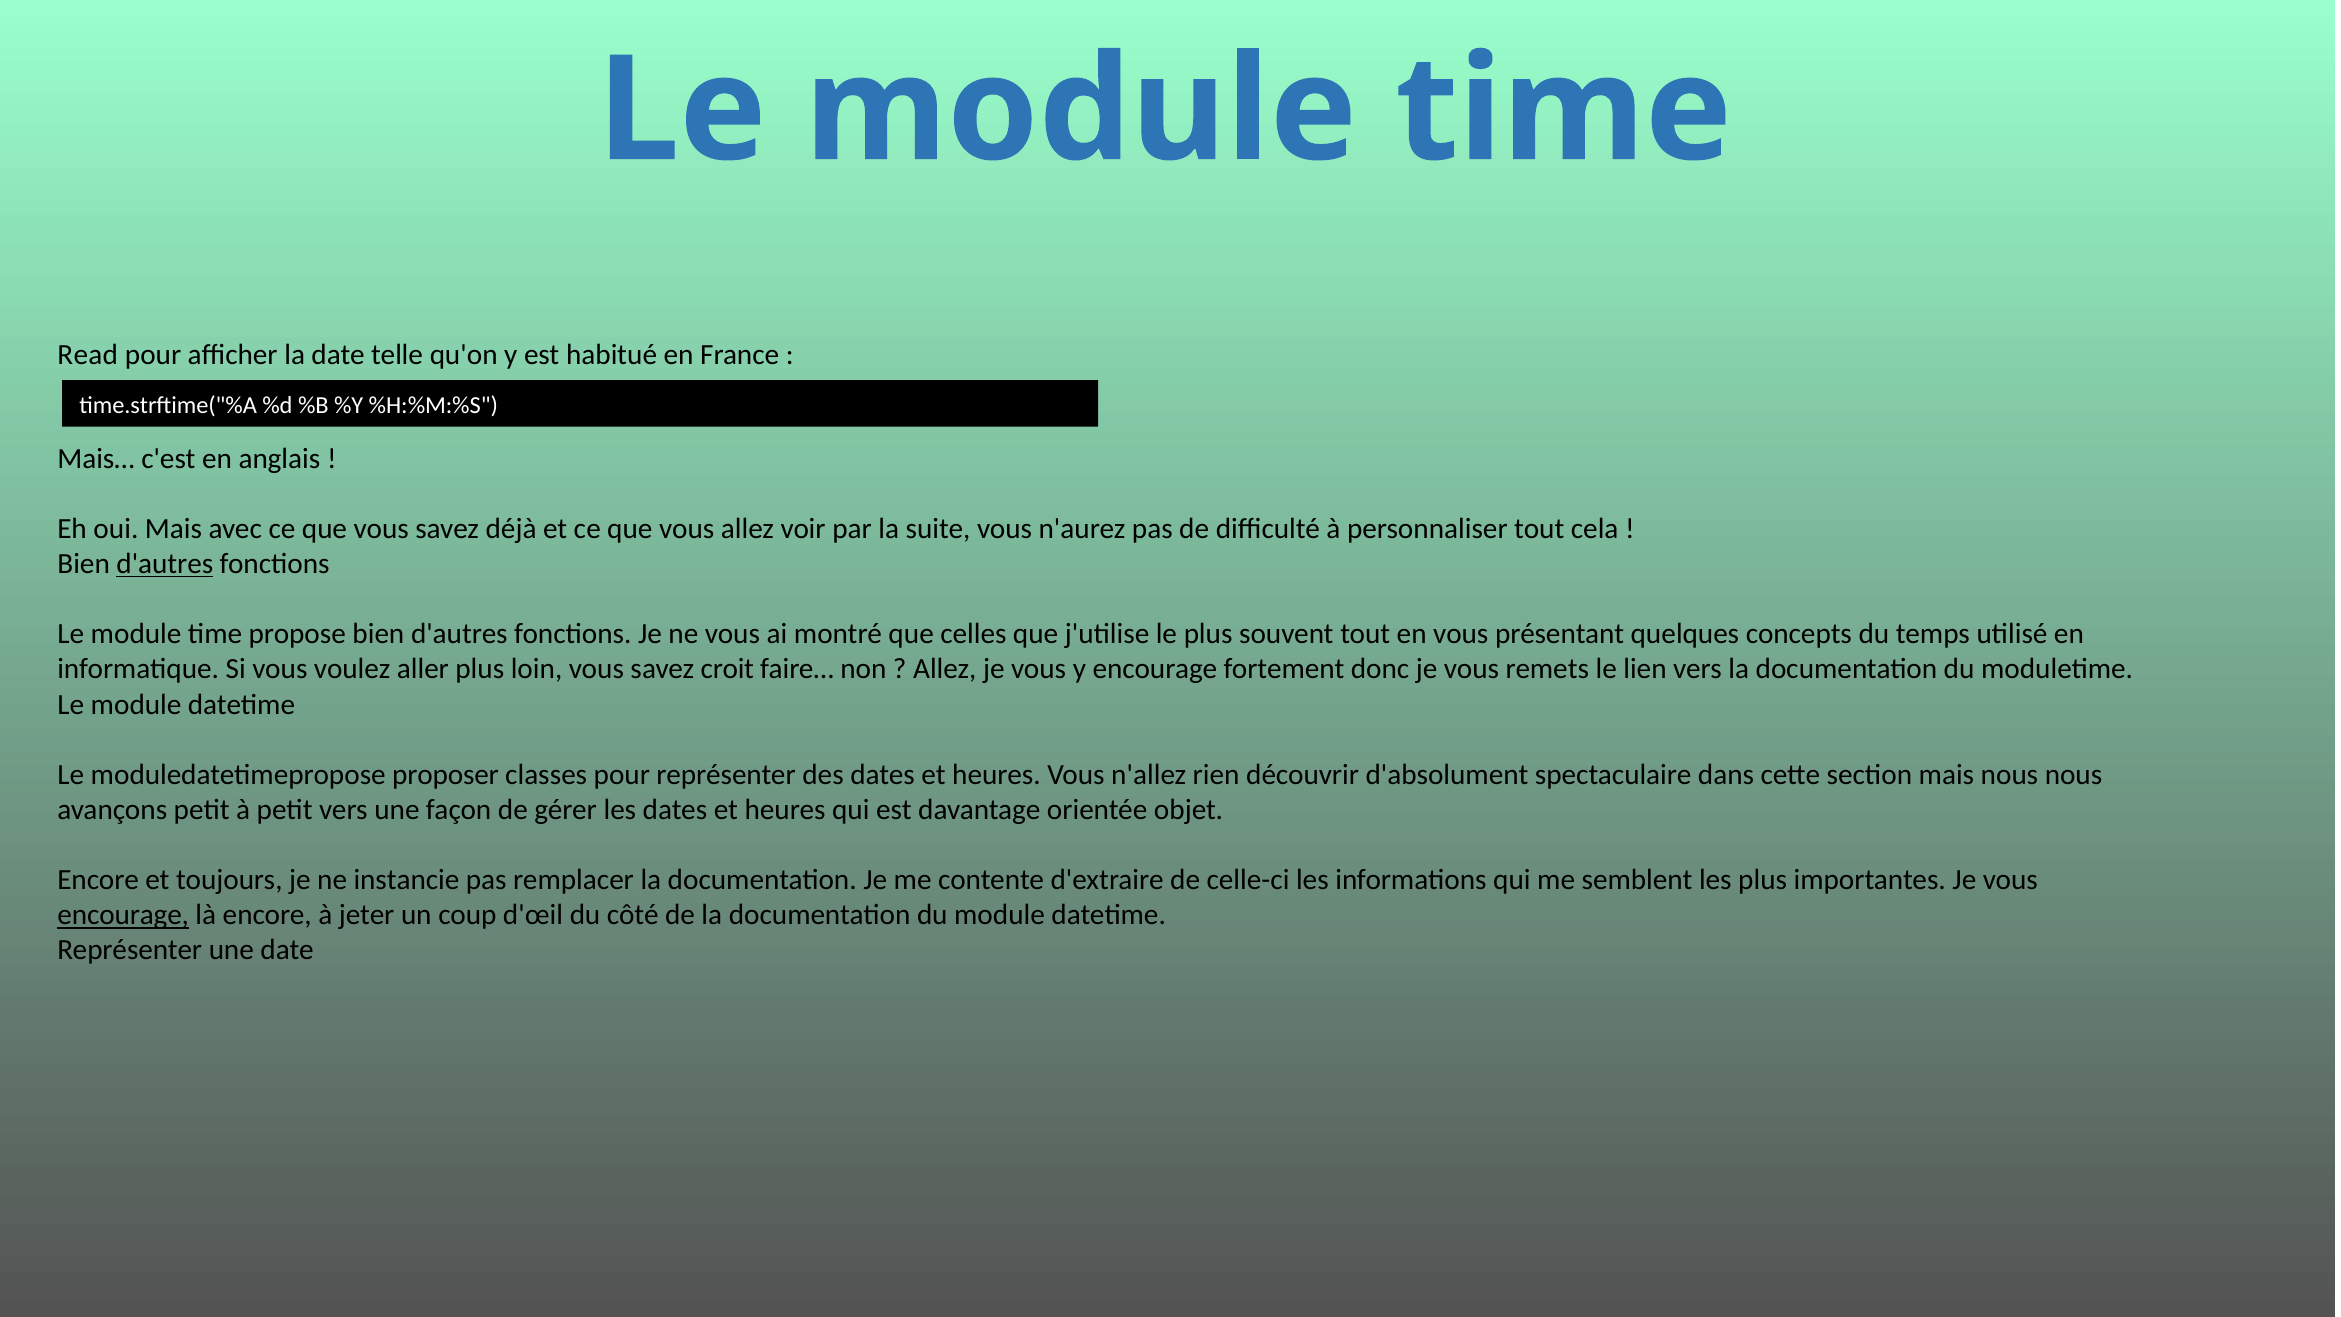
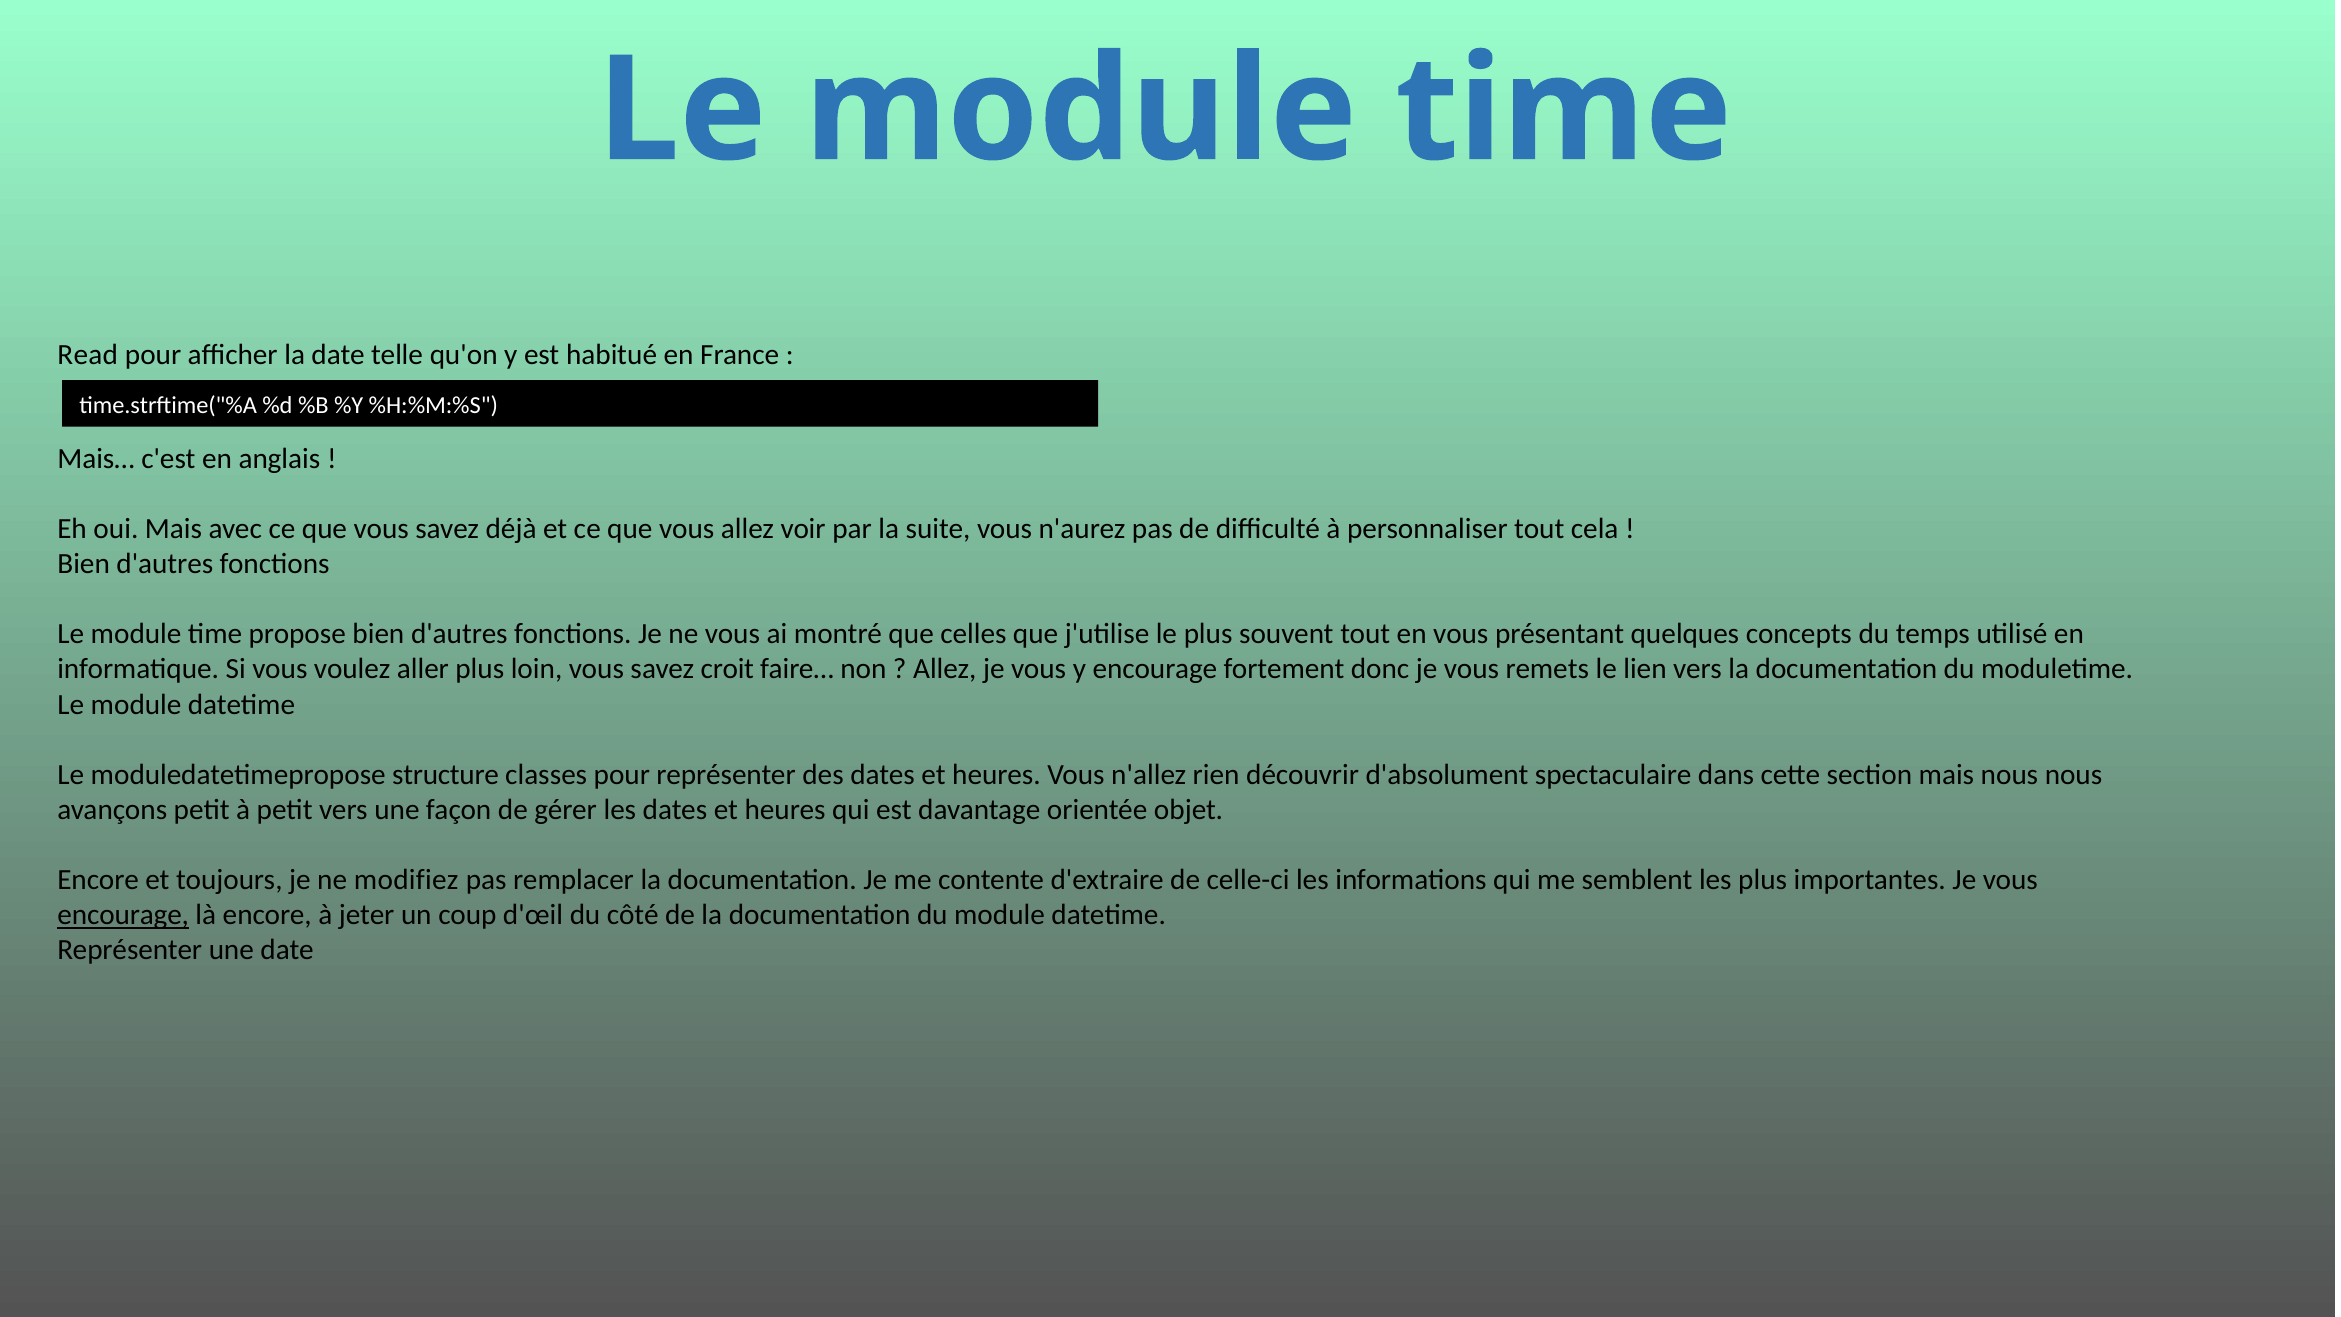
d'autres at (165, 564) underline: present -> none
proposer: proposer -> structure
instancie: instancie -> modifiez
